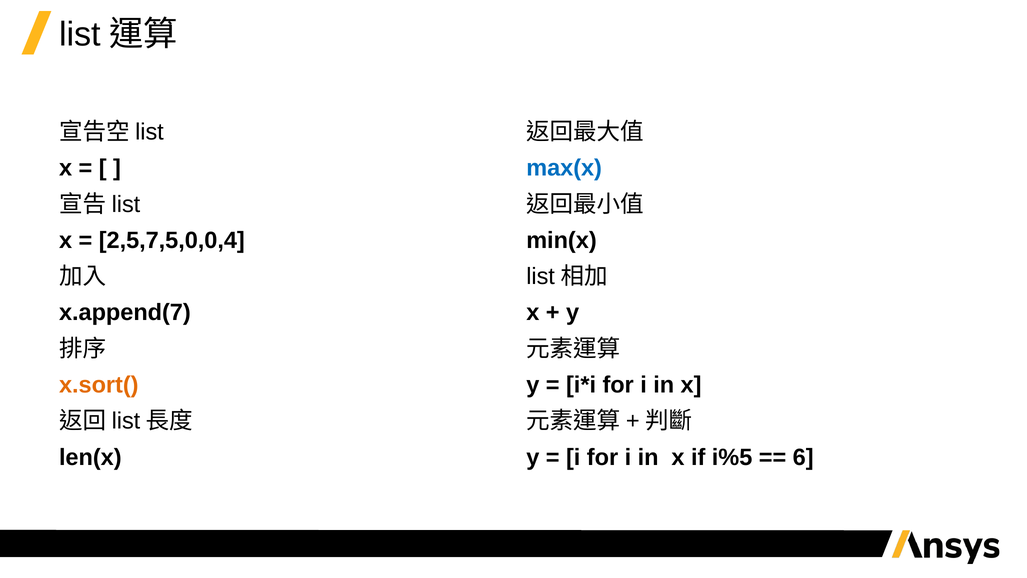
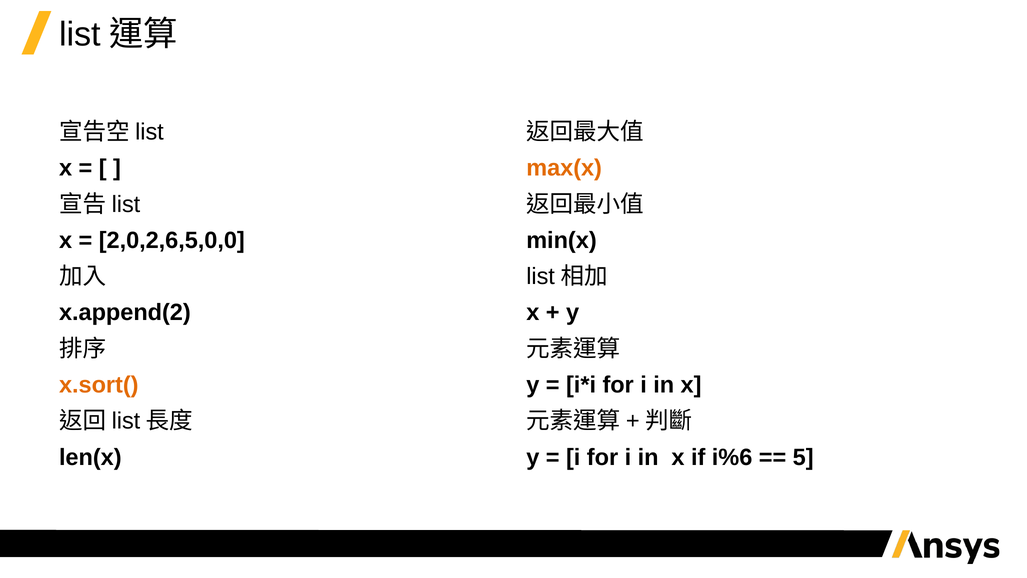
max(x colour: blue -> orange
2,5,7,5,0,0,4: 2,5,7,5,0,0,4 -> 2,0,2,6,5,0,0
x.append(7: x.append(7 -> x.append(2
i%5: i%5 -> i%6
6: 6 -> 5
